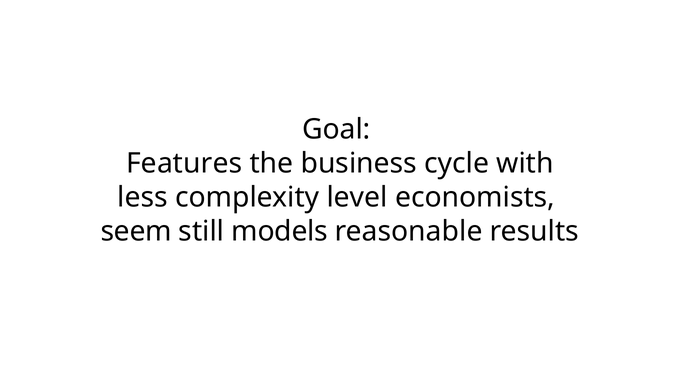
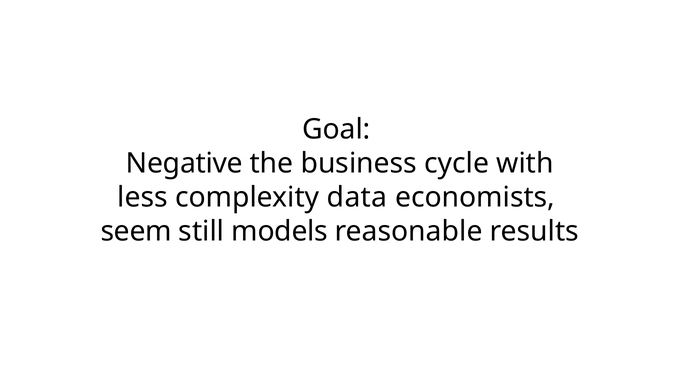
Features: Features -> Negative
level: level -> data
